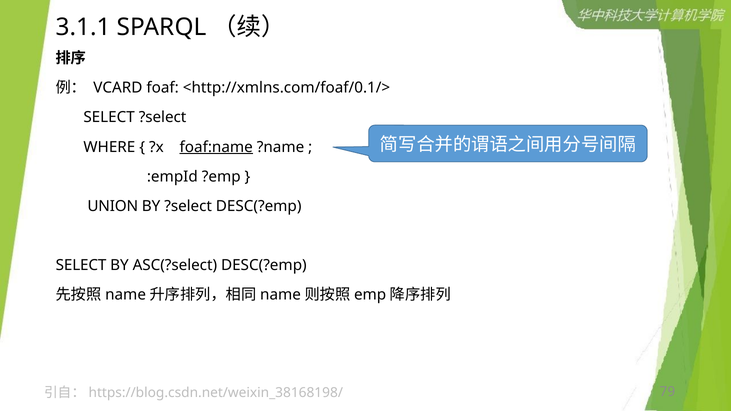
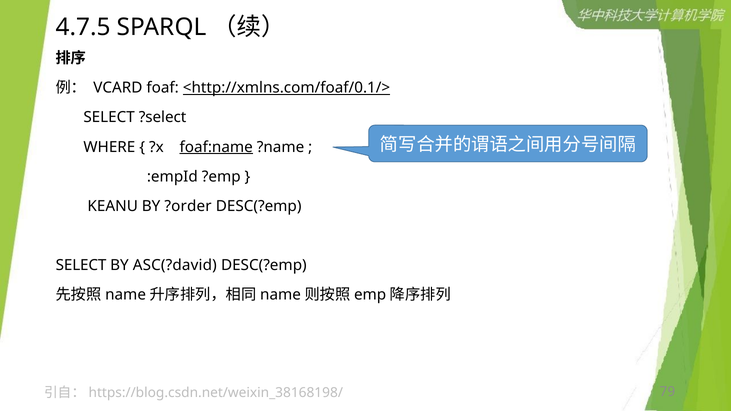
3.1.1: 3.1.1 -> 4.7.5
<http://xmlns.com/foaf/0.1/> underline: none -> present
UNION: UNION -> KEANU
BY ?select: ?select -> ?order
ASC(?select: ASC(?select -> ASC(?david
